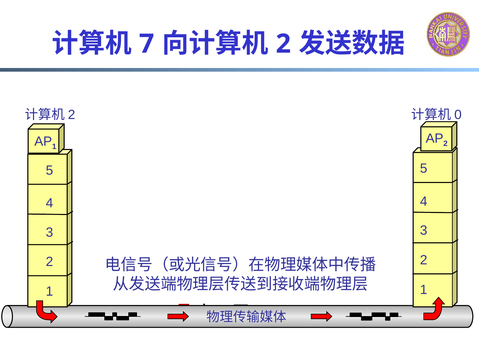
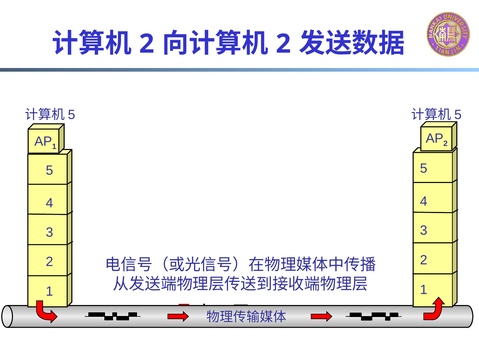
7 at (147, 44): 7 -> 2
2 at (72, 115): 2 -> 5
0 at (458, 115): 0 -> 5
